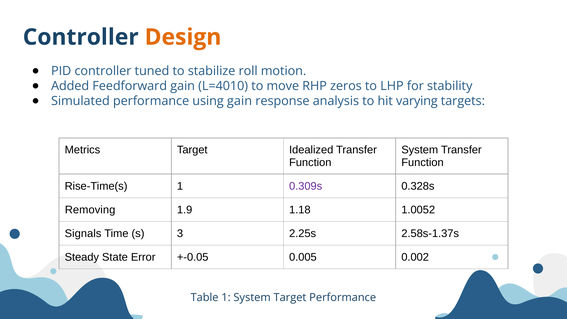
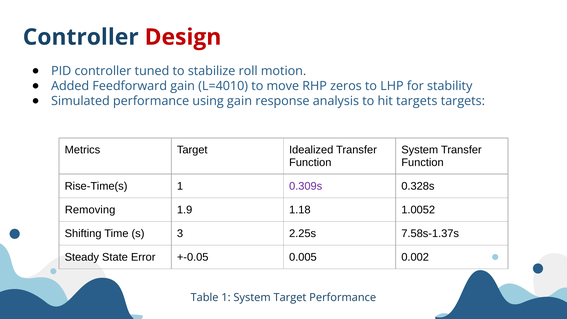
Design colour: orange -> red
hit varying: varying -> targets
Signals: Signals -> Shifting
2.58s-1.37s: 2.58s-1.37s -> 7.58s-1.37s
